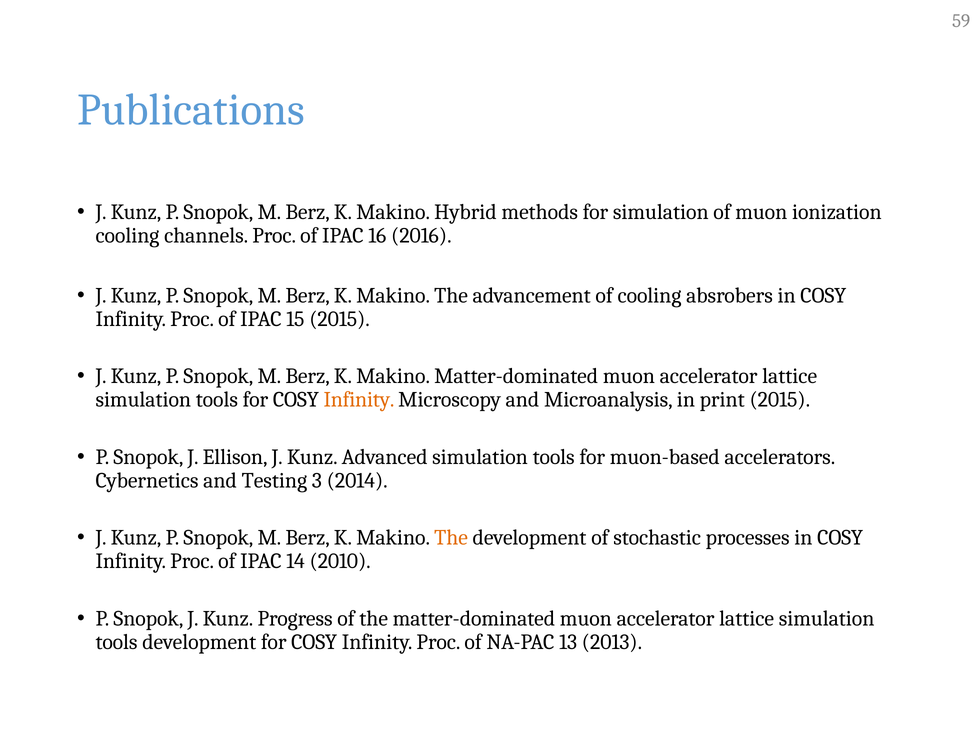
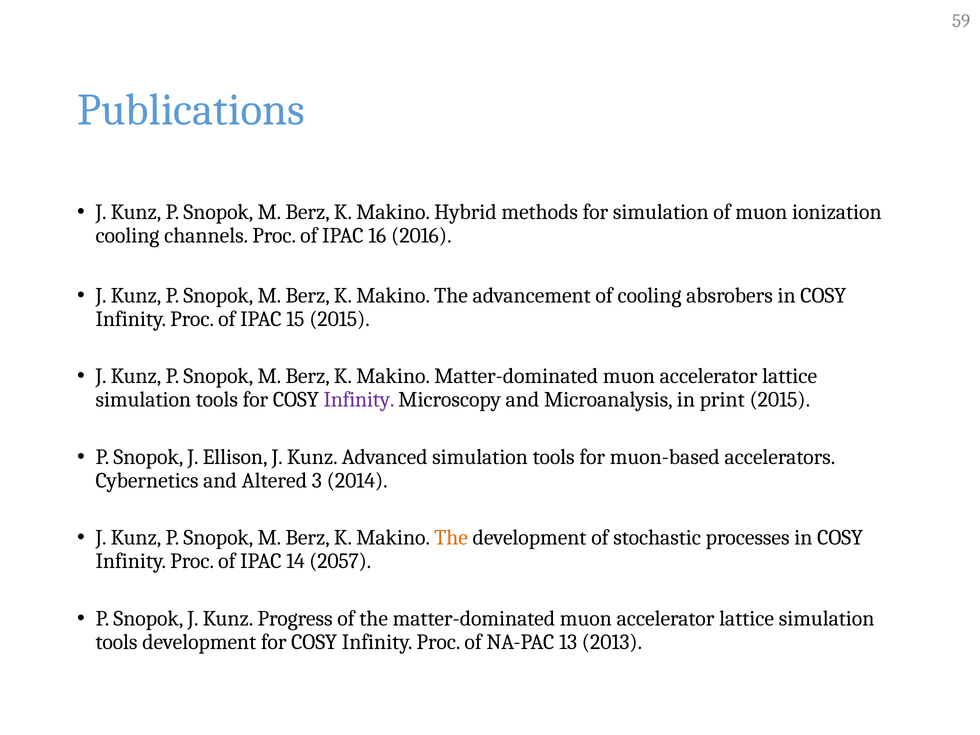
Infinity at (359, 400) colour: orange -> purple
Testing: Testing -> Altered
2010: 2010 -> 2057
